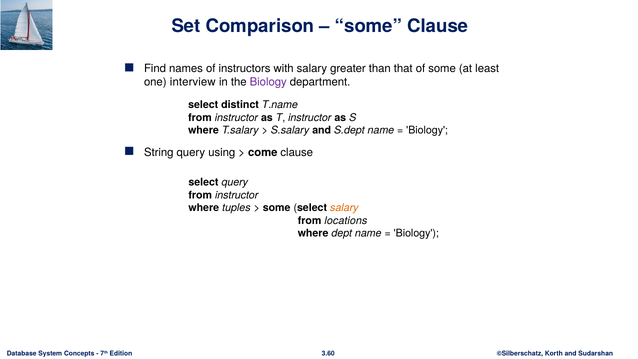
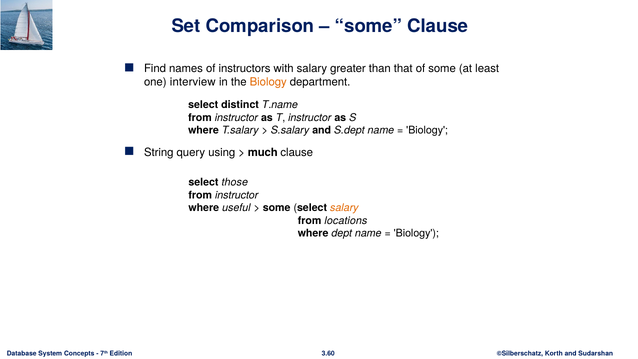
Biology at (268, 82) colour: purple -> orange
come: come -> much
select query: query -> those
tuples: tuples -> useful
